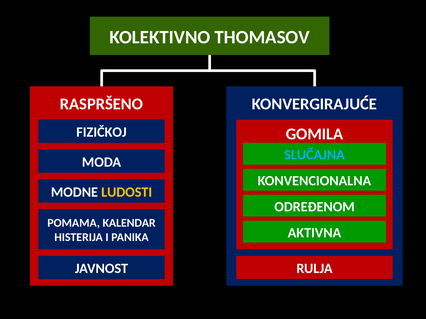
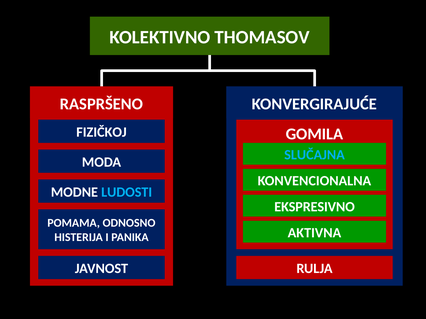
LUDOSTI colour: yellow -> light blue
ODREĐENOM: ODREĐENOM -> EKSPRESIVNO
KALENDAR: KALENDAR -> ODNOSNO
